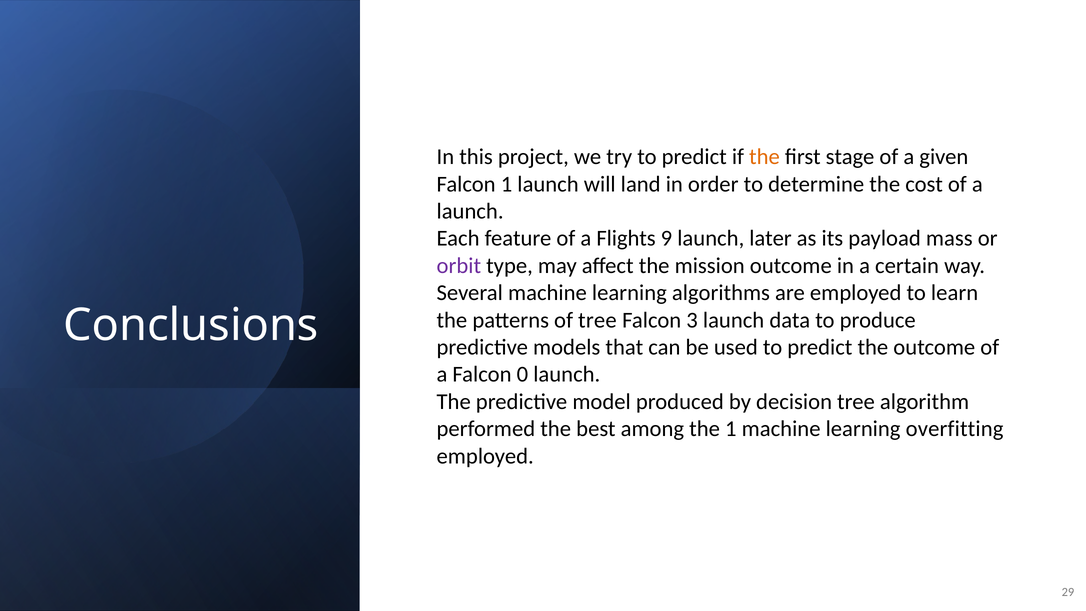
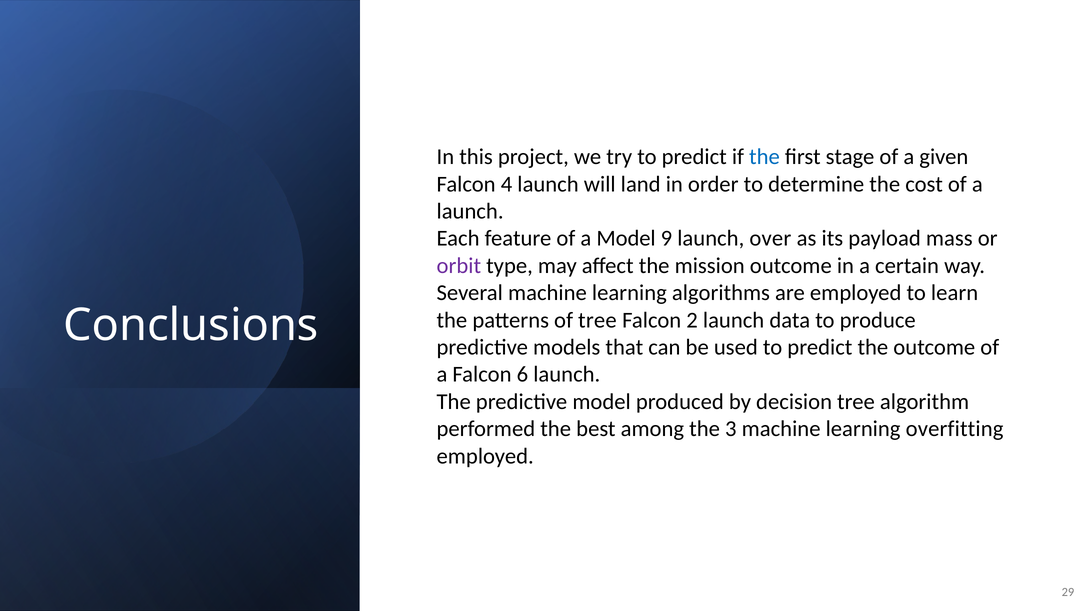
the at (764, 157) colour: orange -> blue
Falcon 1: 1 -> 4
a Flights: Flights -> Model
later: later -> over
3: 3 -> 2
0: 0 -> 6
the 1: 1 -> 3
